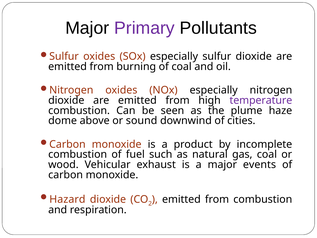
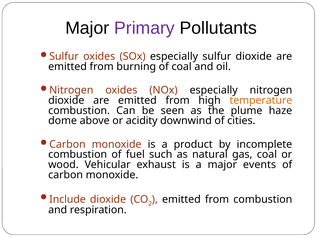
temperature colour: purple -> orange
sound: sound -> acidity
Hazard: Hazard -> Include
